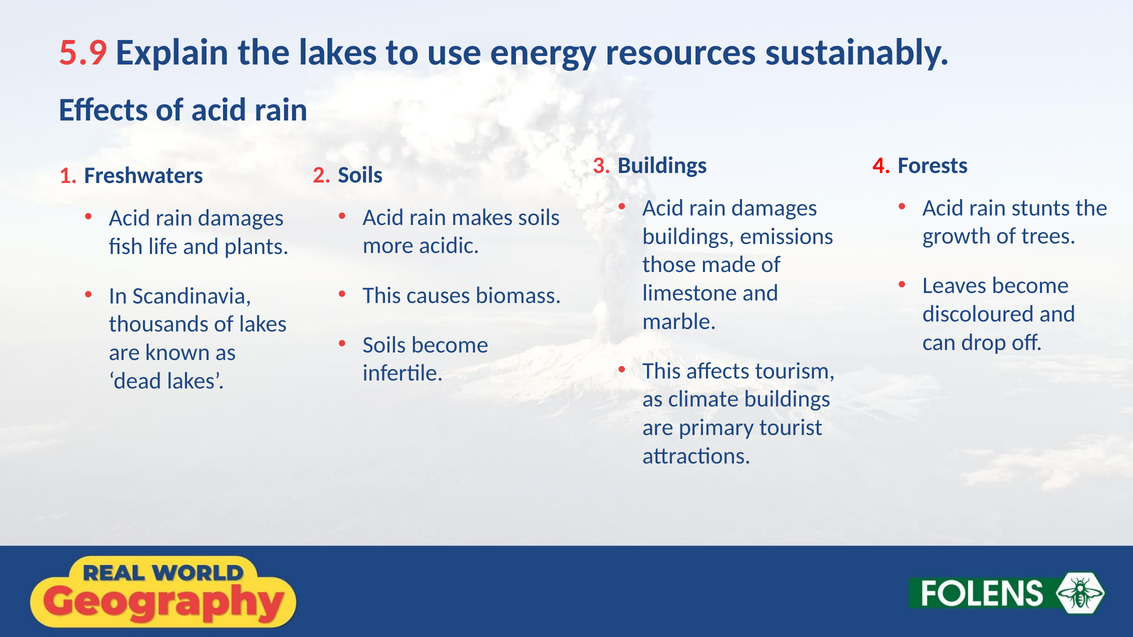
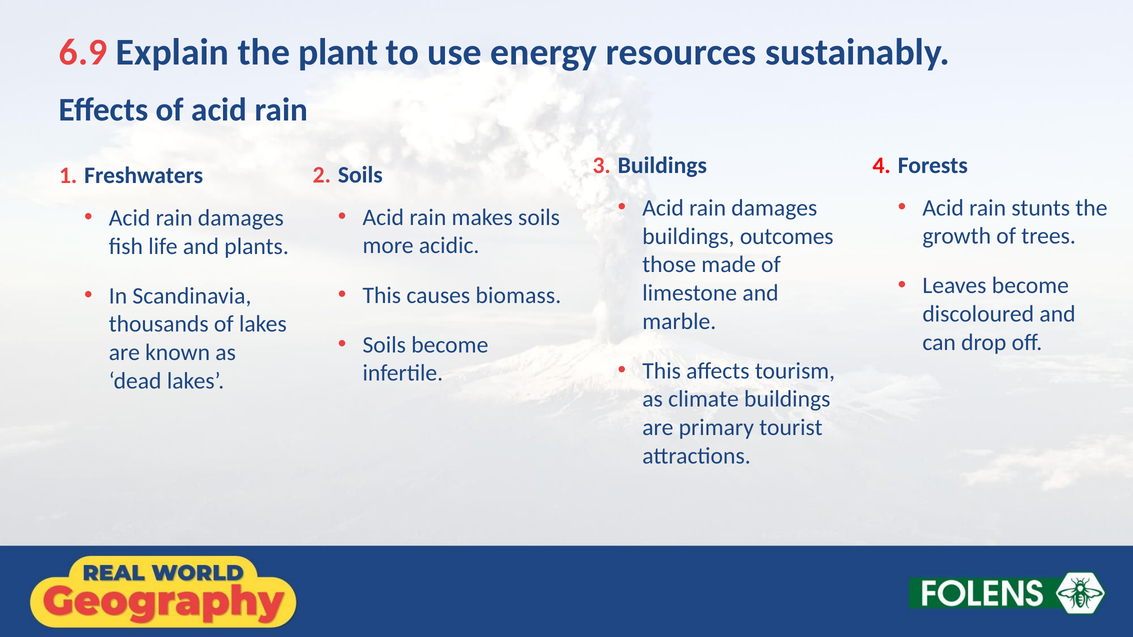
5.9: 5.9 -> 6.9
the lakes: lakes -> plant
emissions: emissions -> outcomes
